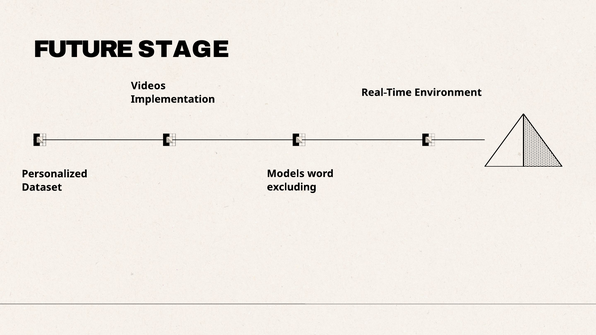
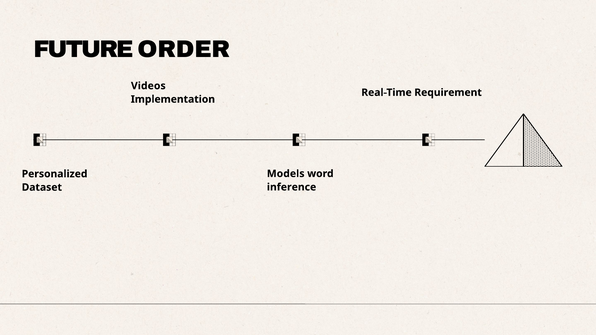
STAGE: STAGE -> ORDER
Environment: Environment -> Requirement
excluding: excluding -> inference
